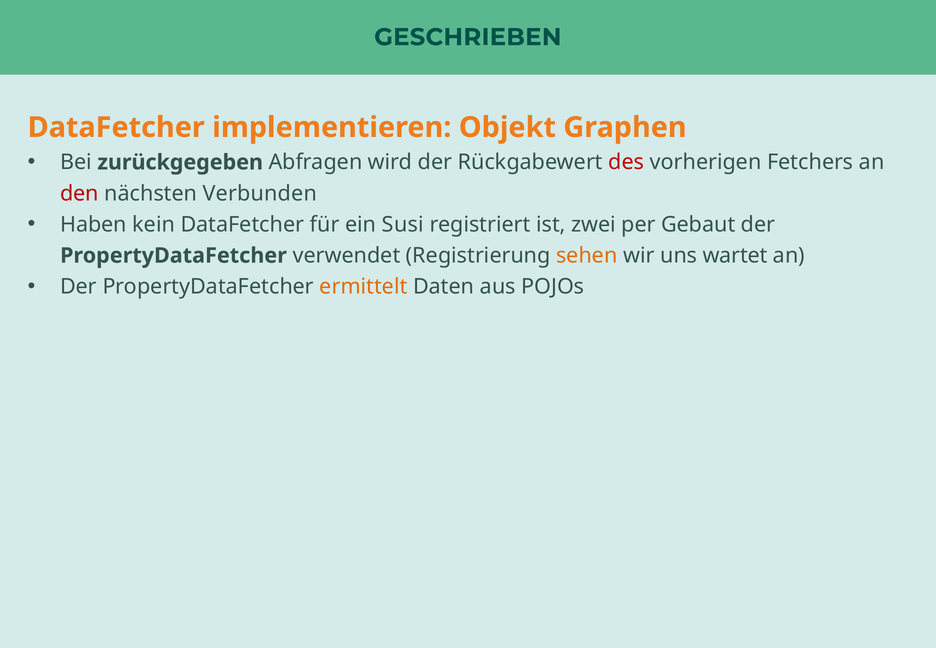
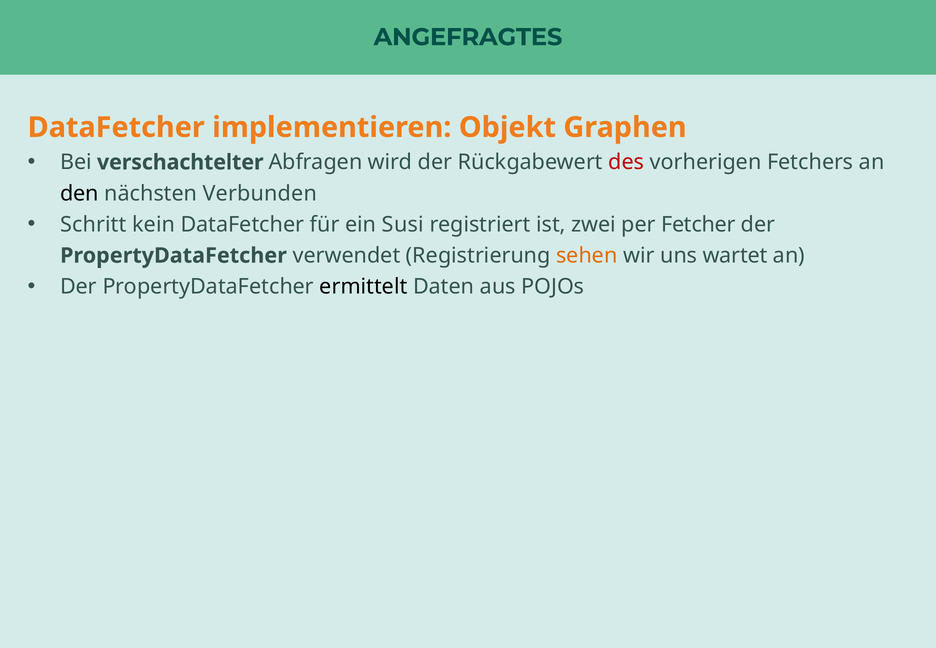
GESCHRIEBEN: GESCHRIEBEN -> ANGEFRAGTES
zurückgegeben: zurückgegeben -> verschachtelter
den colour: red -> black
Haben: Haben -> Schritt
Gebaut: Gebaut -> Fetcher
ermittelt colour: orange -> black
